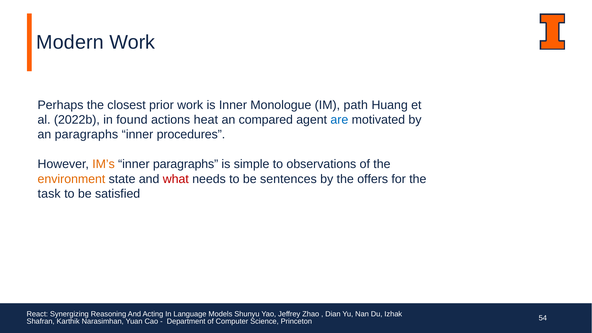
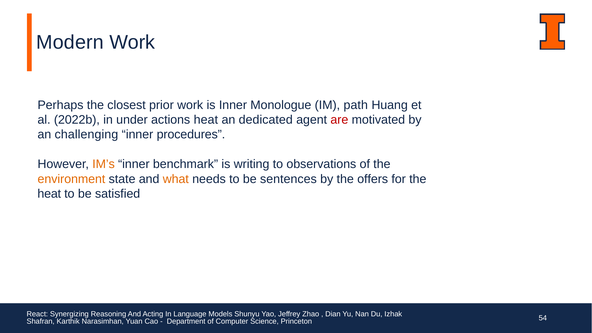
found: found -> under
compared: compared -> dedicated
are colour: blue -> red
an paragraphs: paragraphs -> challenging
inner paragraphs: paragraphs -> benchmark
simple: simple -> writing
what colour: red -> orange
task at (49, 194): task -> heat
